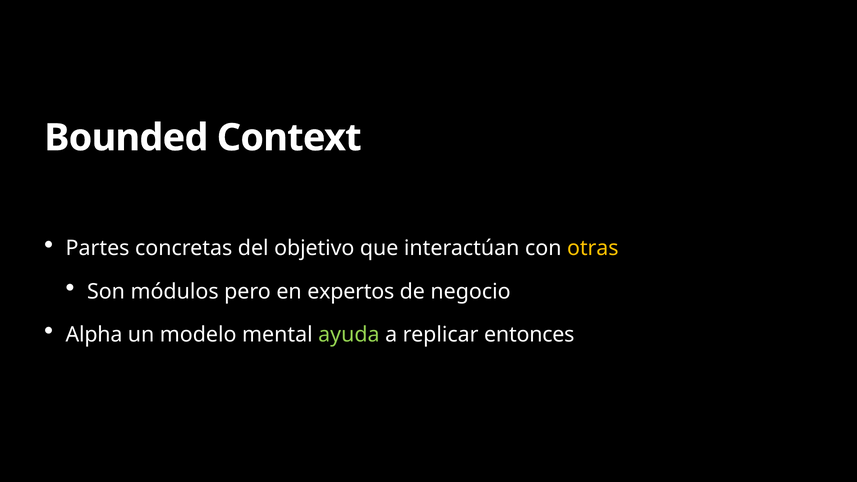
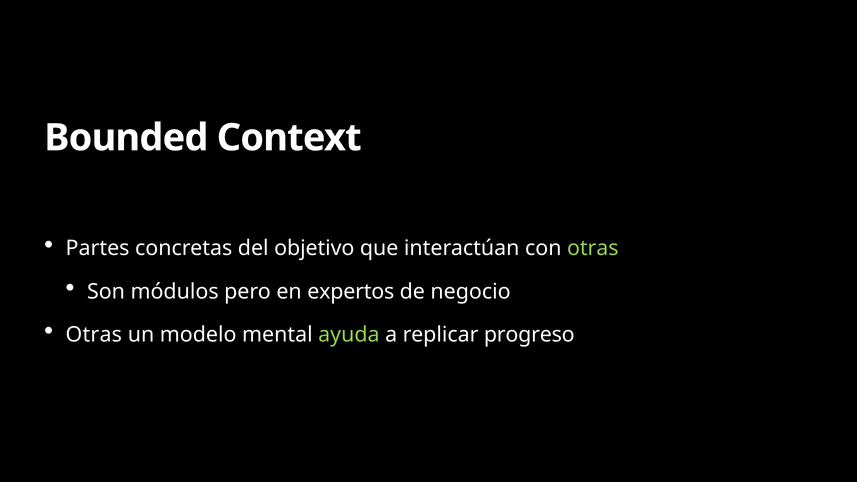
otras at (593, 248) colour: yellow -> light green
Alpha at (94, 335): Alpha -> Otras
entonces: entonces -> progreso
